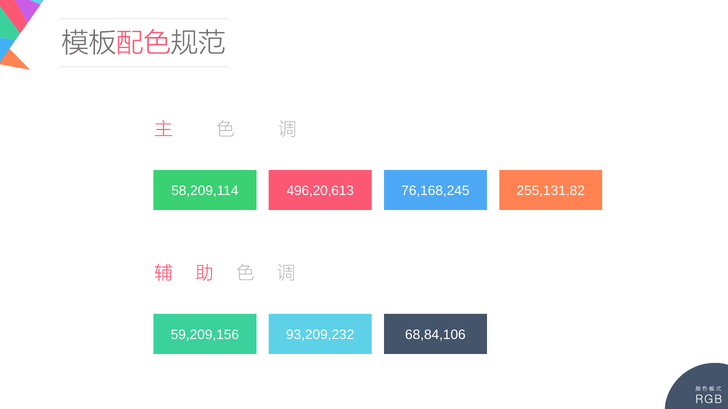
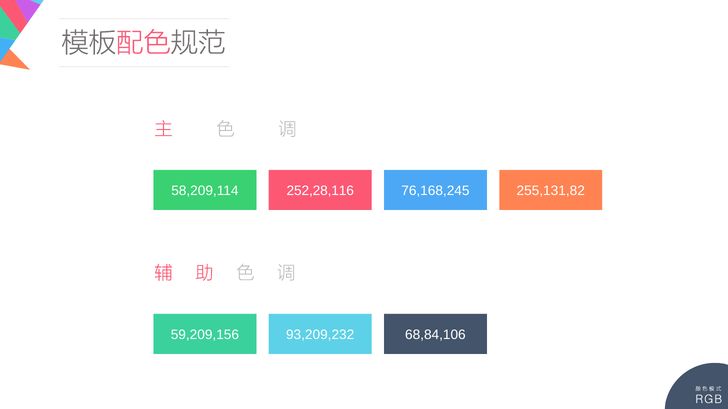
496,20,613: 496,20,613 -> 252,28,116
